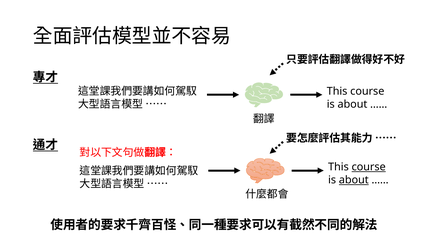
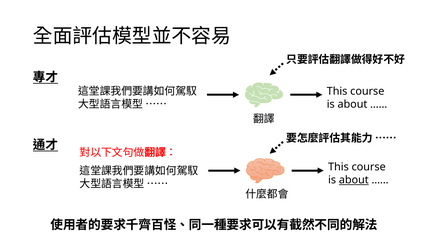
course at (369, 167) underline: present -> none
